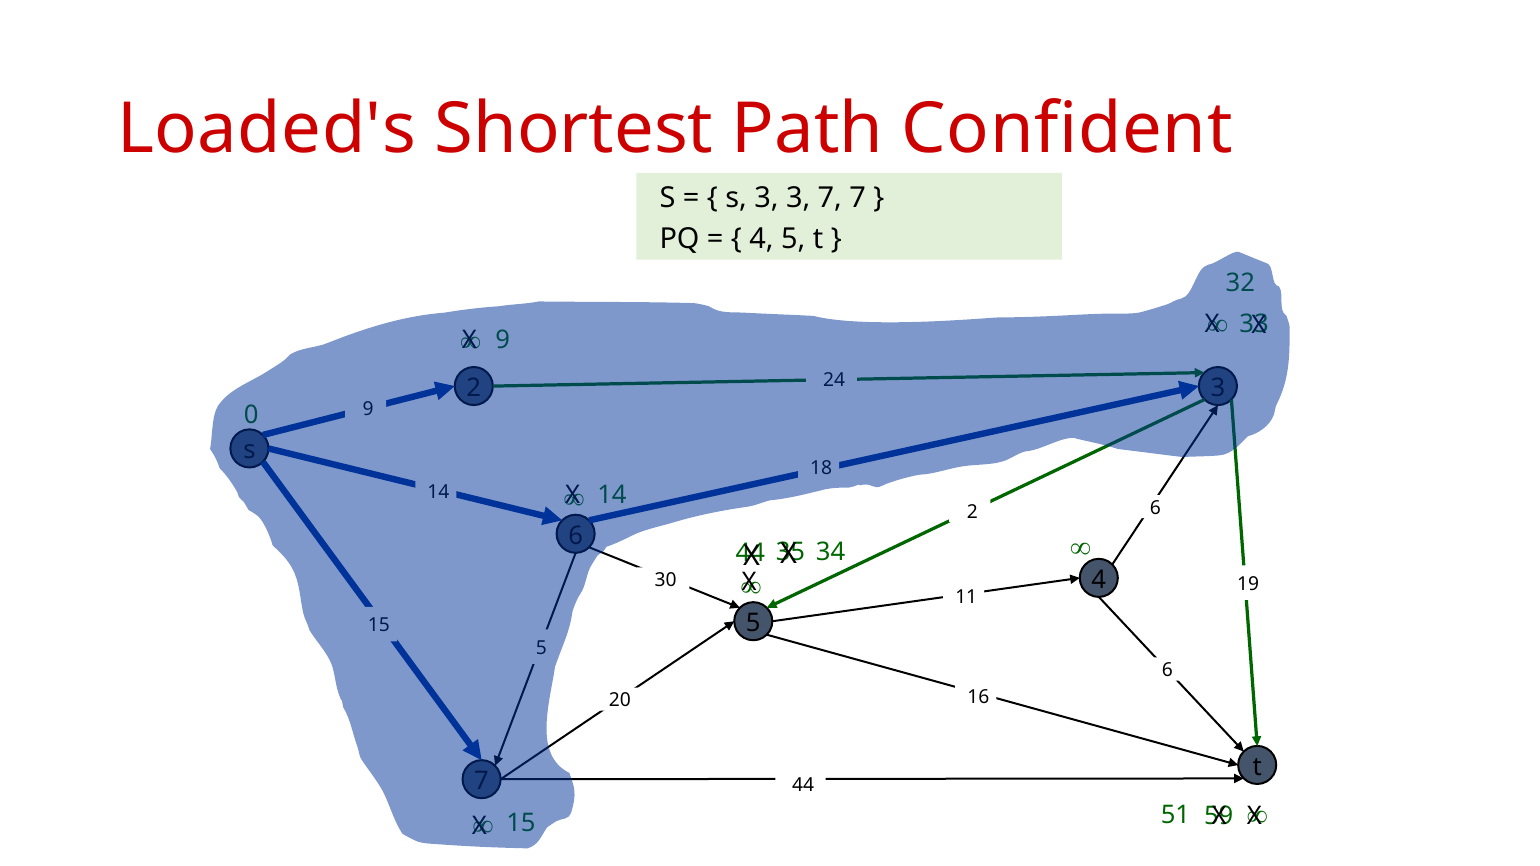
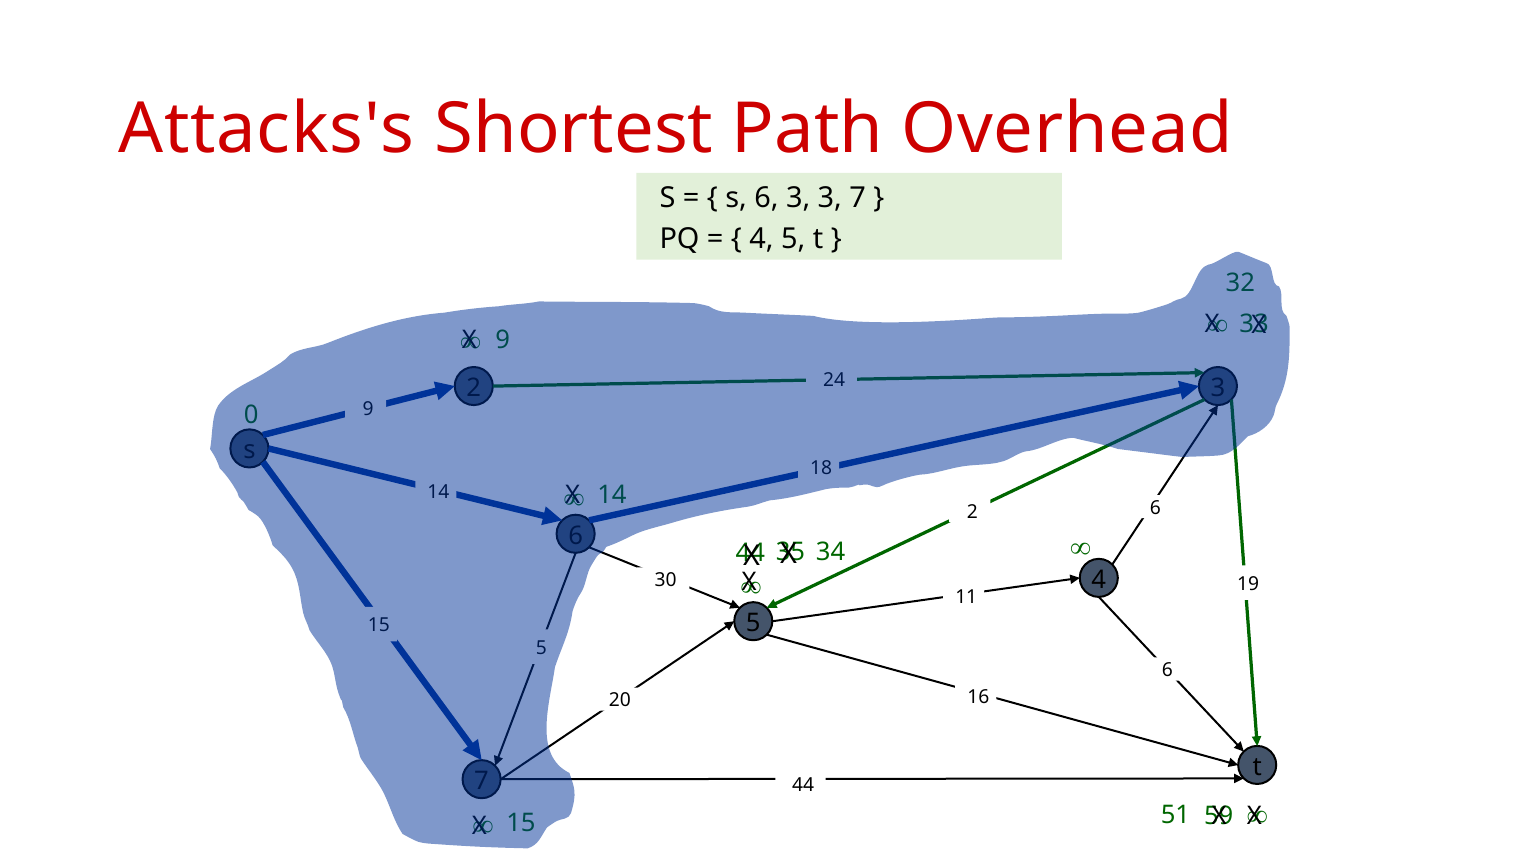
Loaded's: Loaded's -> Attacks's
Confident: Confident -> Overhead
3 at (766, 198): 3 -> 6
3 7: 7 -> 3
